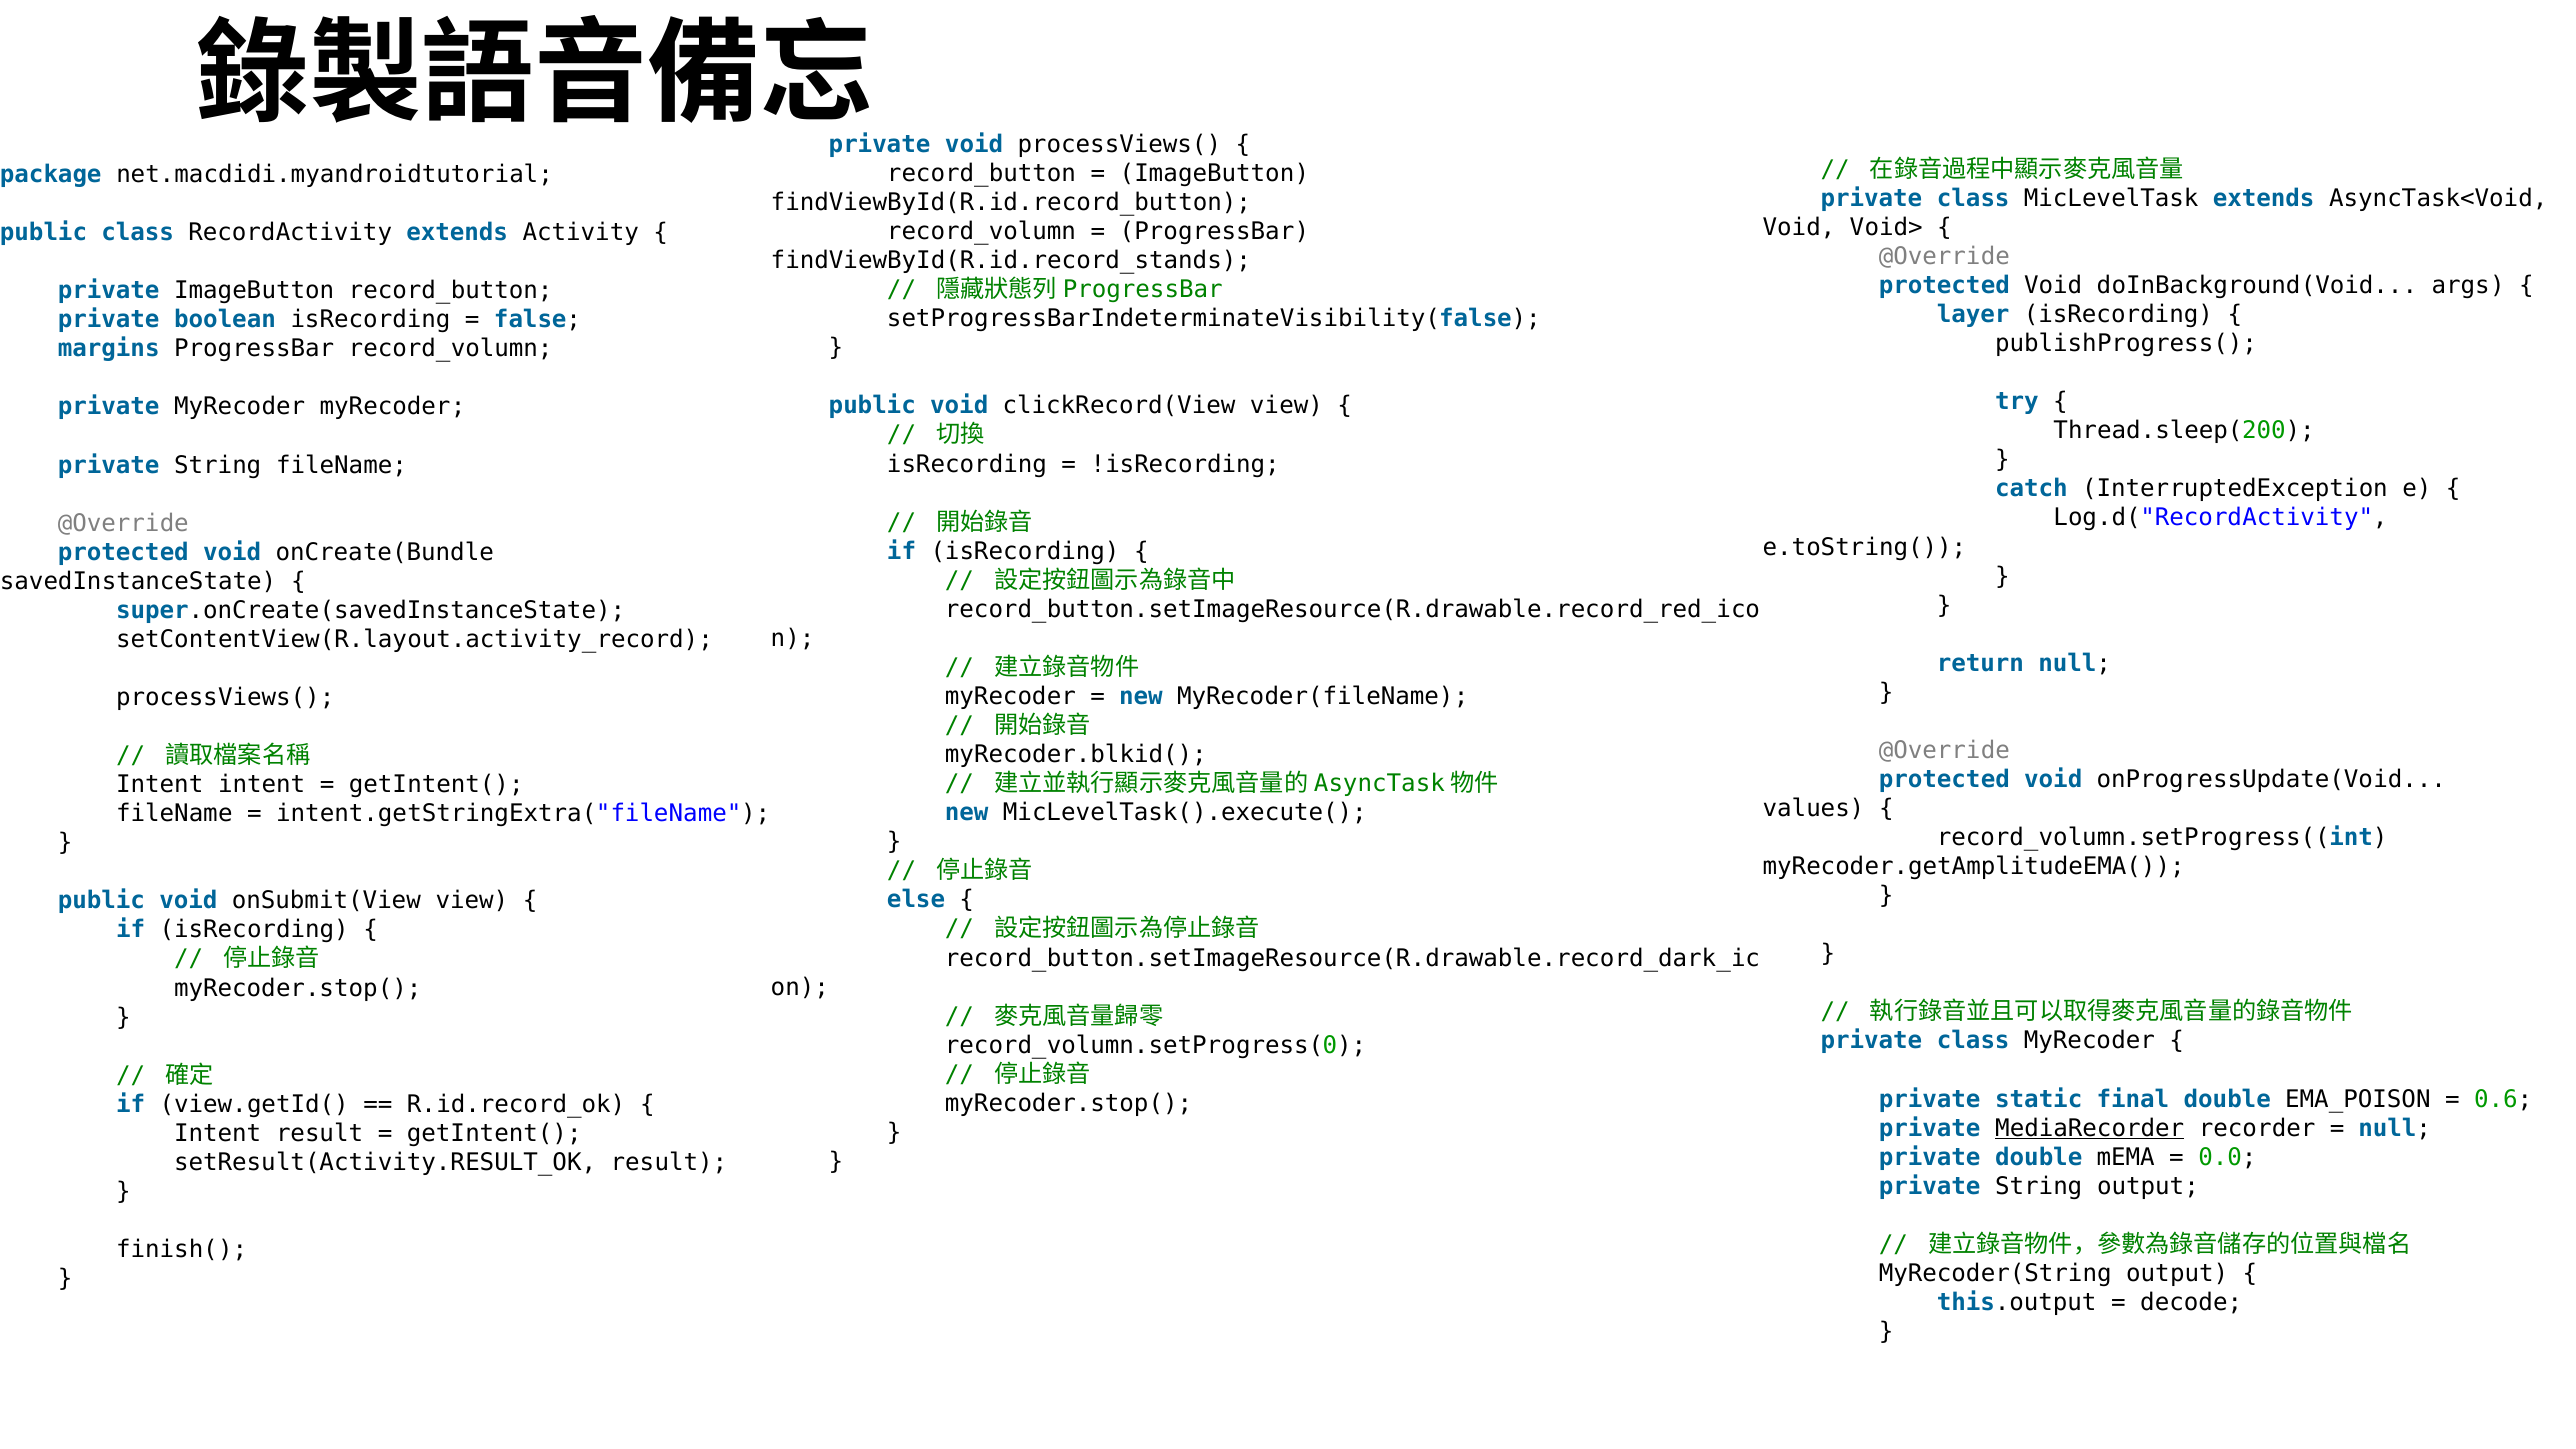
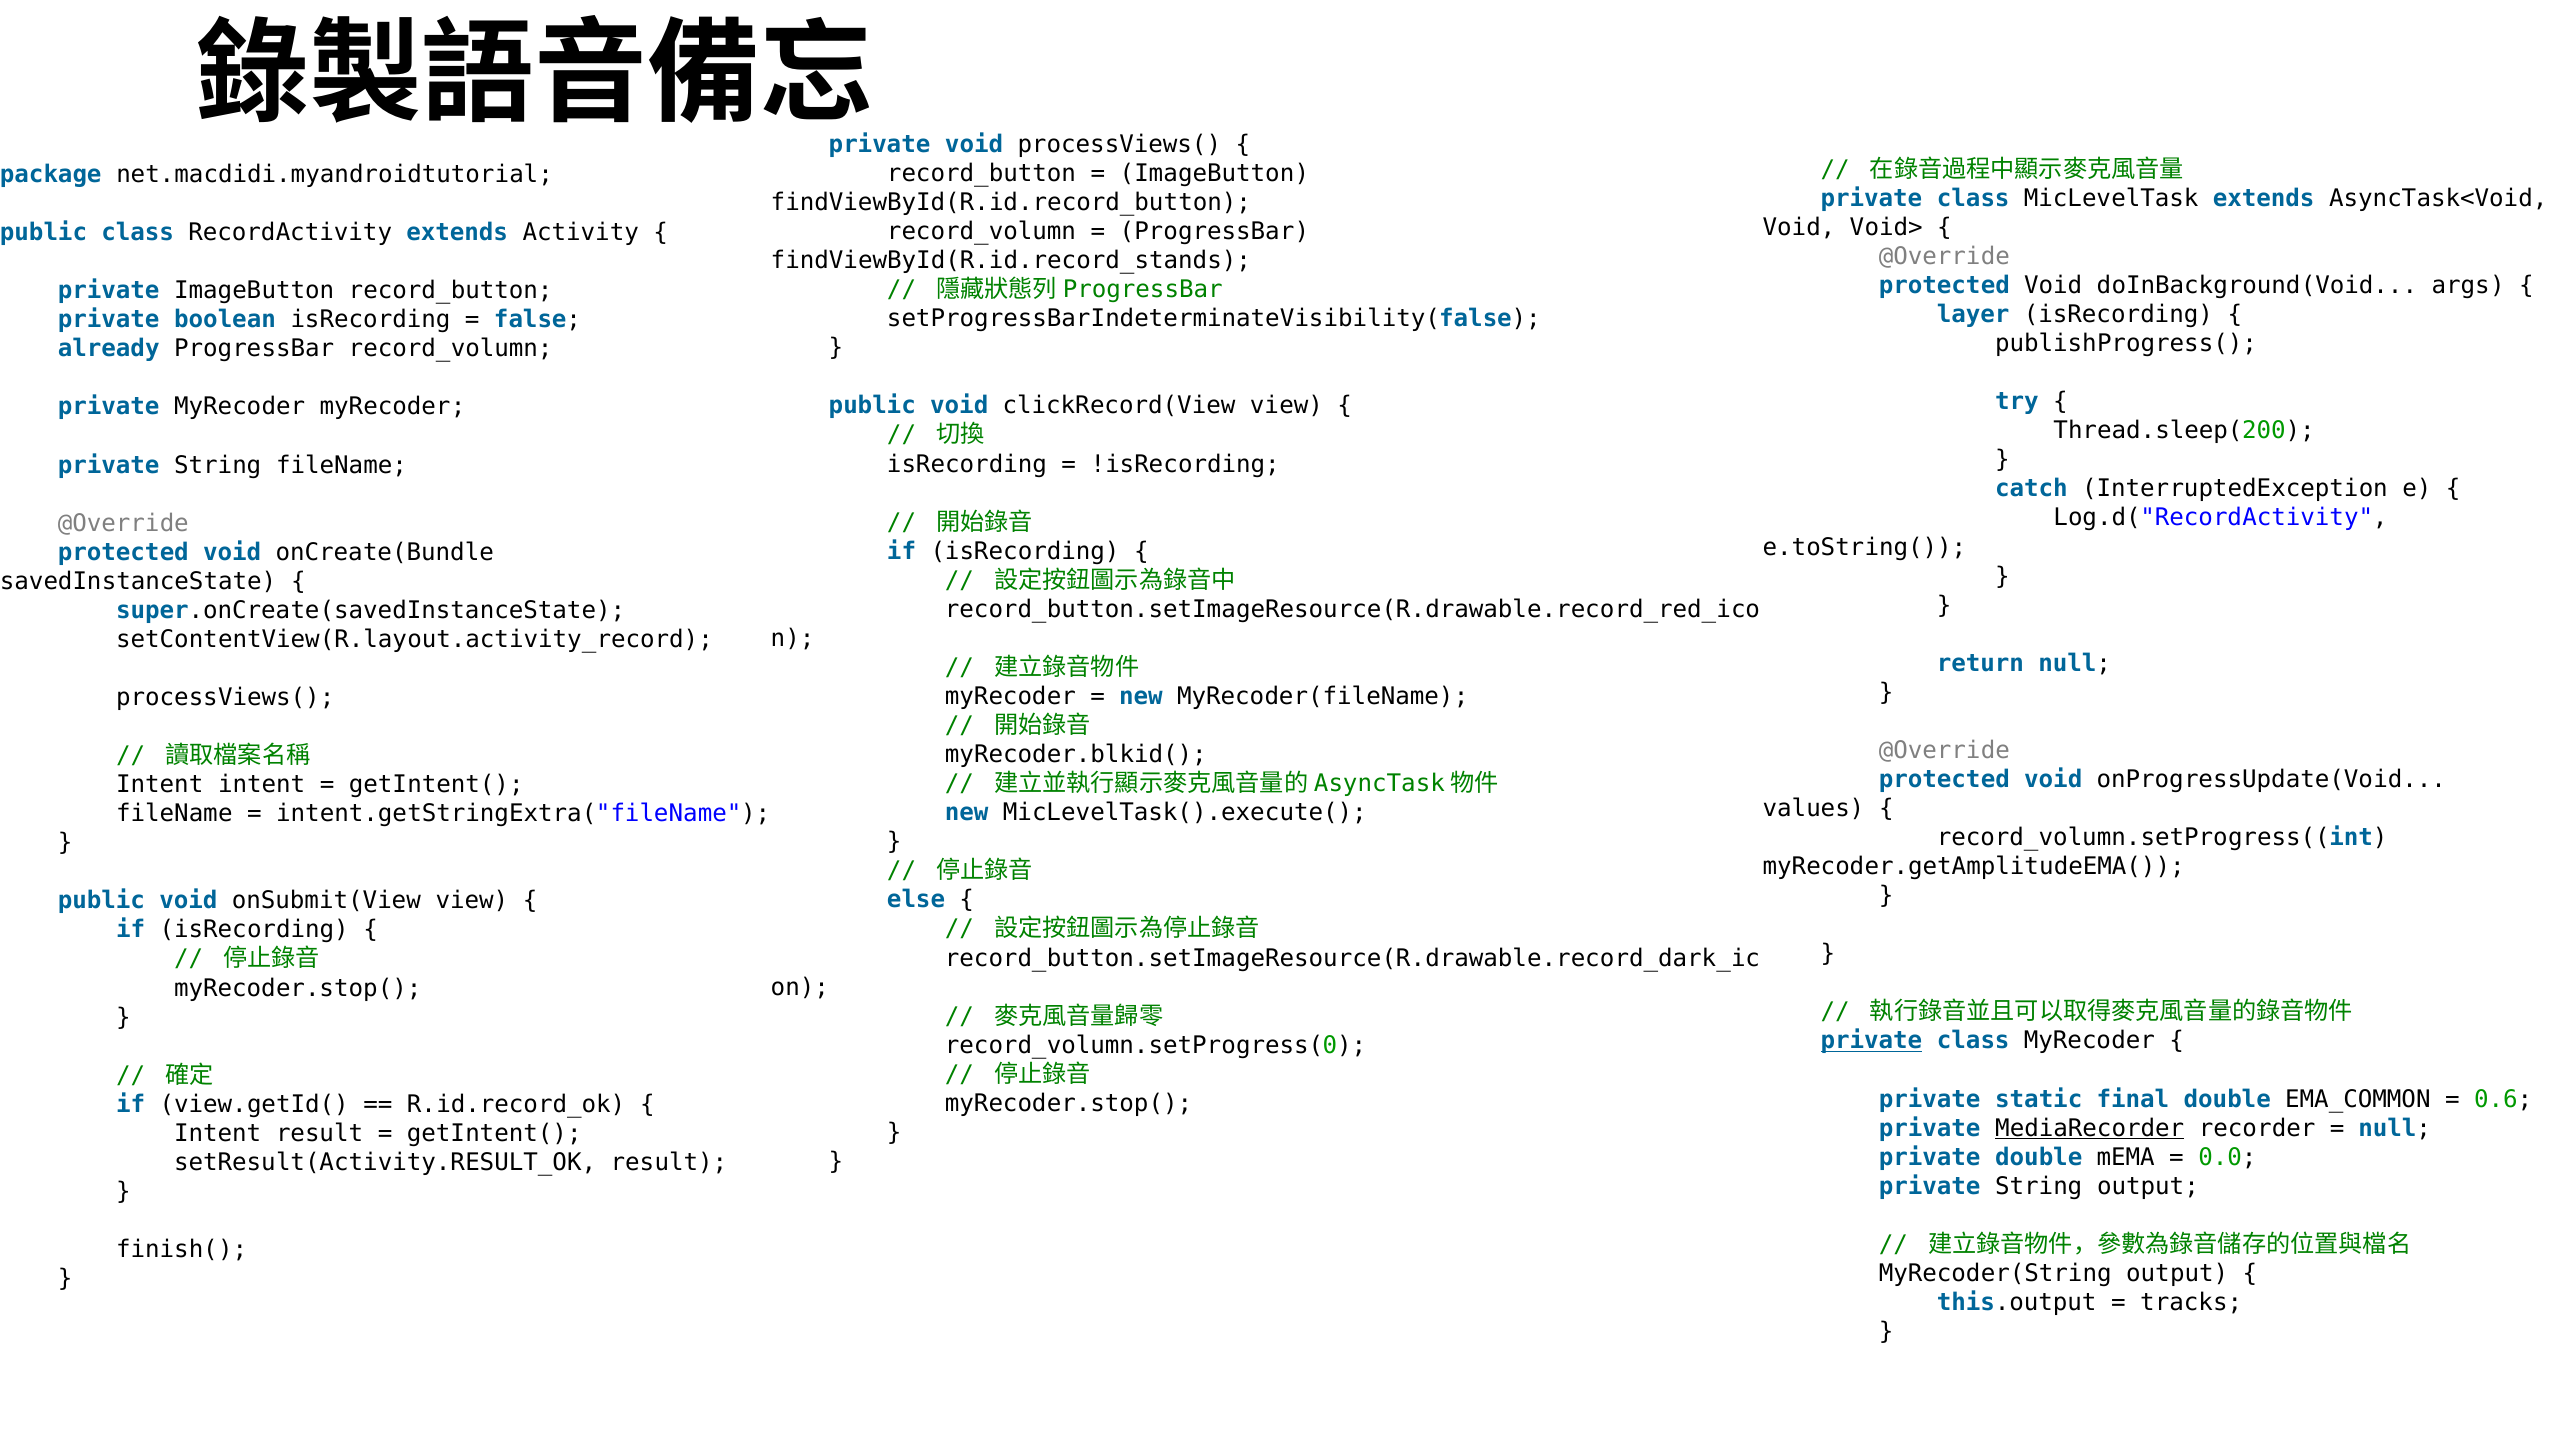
margins: margins -> already
private at (1871, 1041) underline: none -> present
EMA_POISON: EMA_POISON -> EMA_COMMON
decode: decode -> tracks
